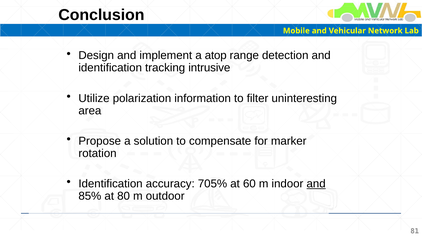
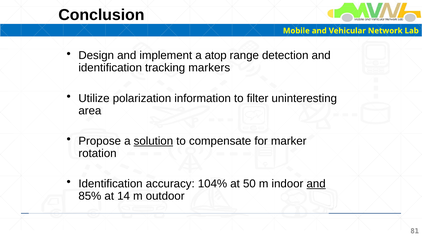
intrusive: intrusive -> markers
solution underline: none -> present
705%: 705% -> 104%
60: 60 -> 50
80: 80 -> 14
